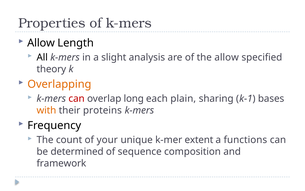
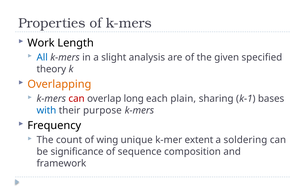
Allow at (41, 43): Allow -> Work
All colour: black -> blue
the allow: allow -> given
with colour: orange -> blue
proteins: proteins -> purpose
your: your -> wing
functions: functions -> soldering
determined: determined -> significance
